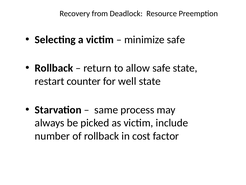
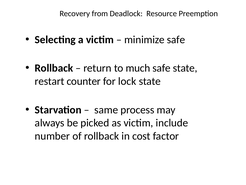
allow: allow -> much
well: well -> lock
